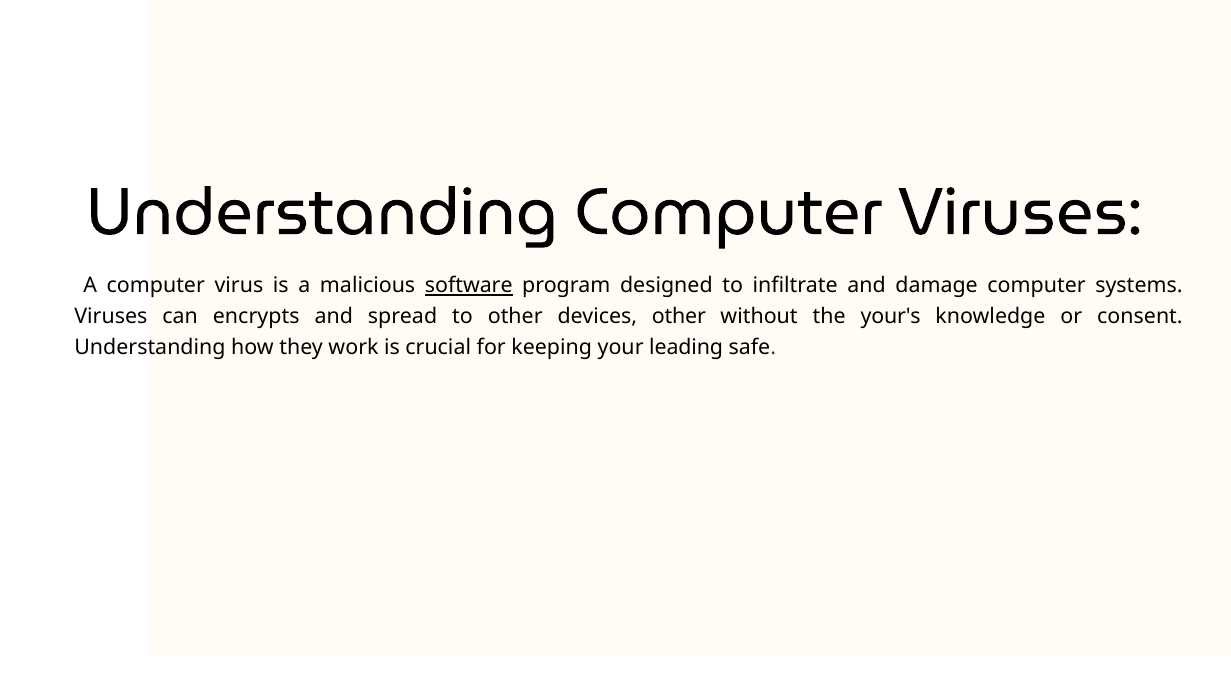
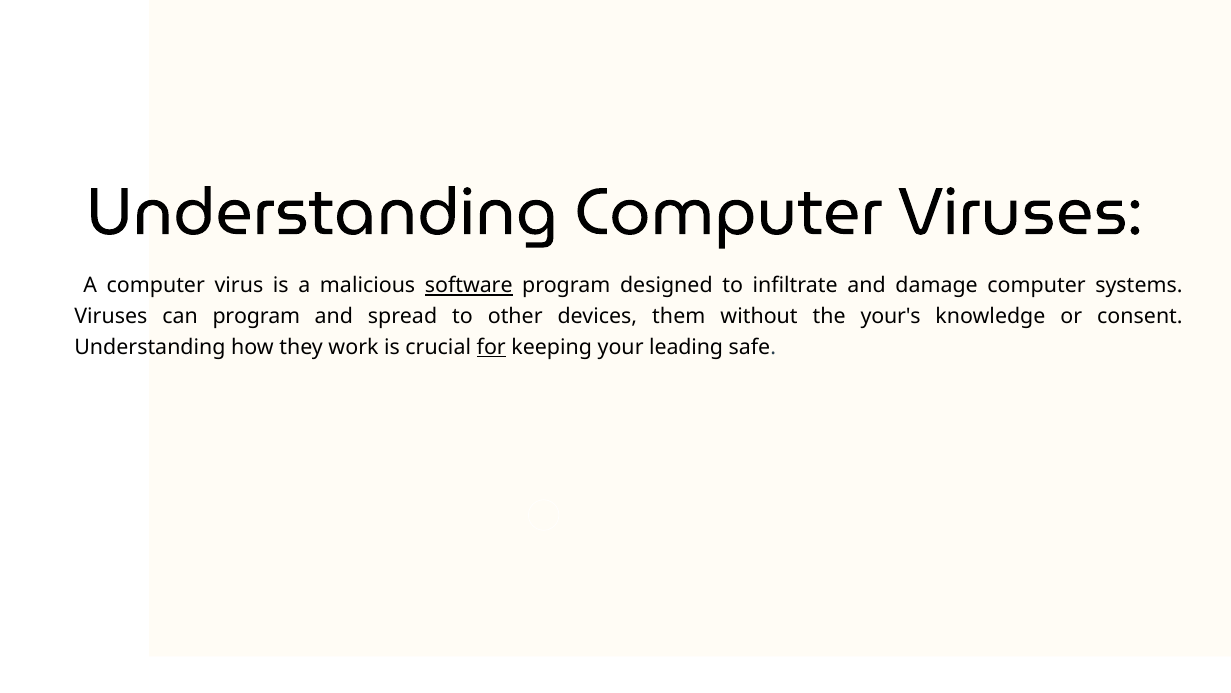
can encrypts: encrypts -> program
devices other: other -> them
for underline: none -> present
